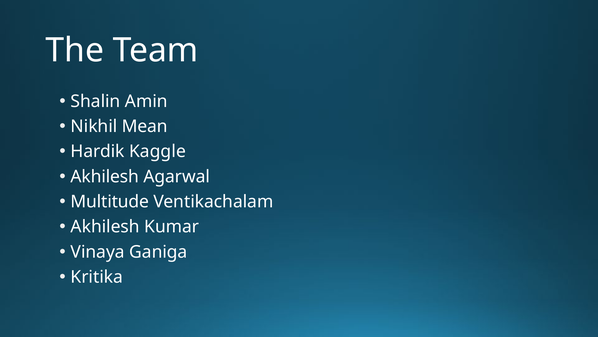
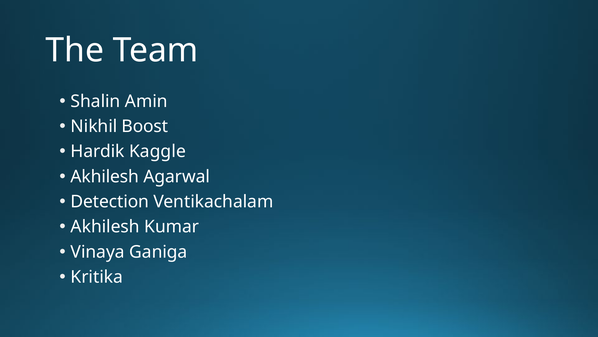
Mean: Mean -> Boost
Multitude: Multitude -> Detection
